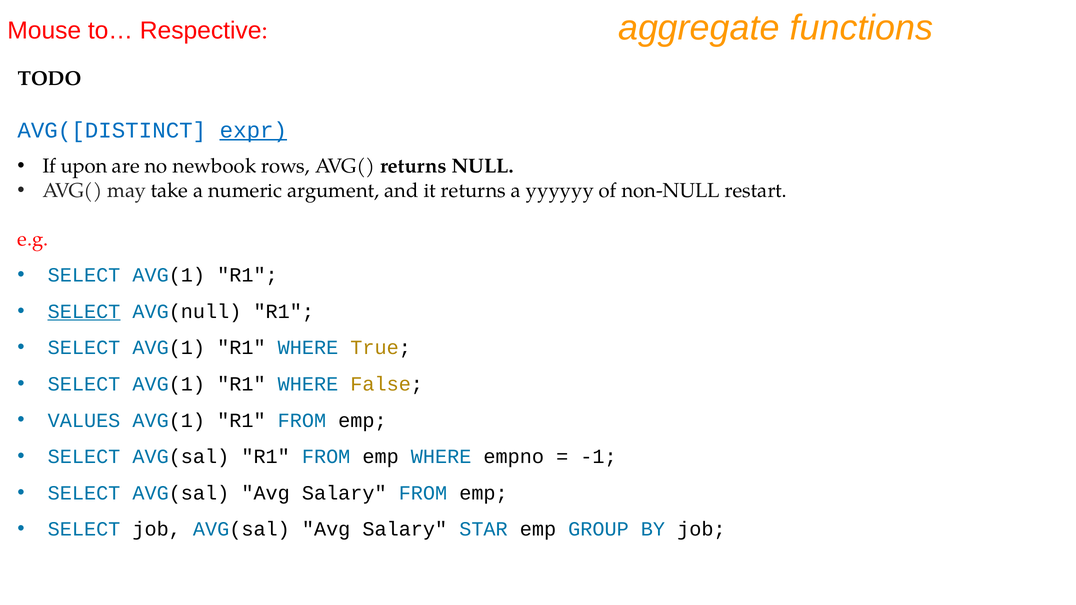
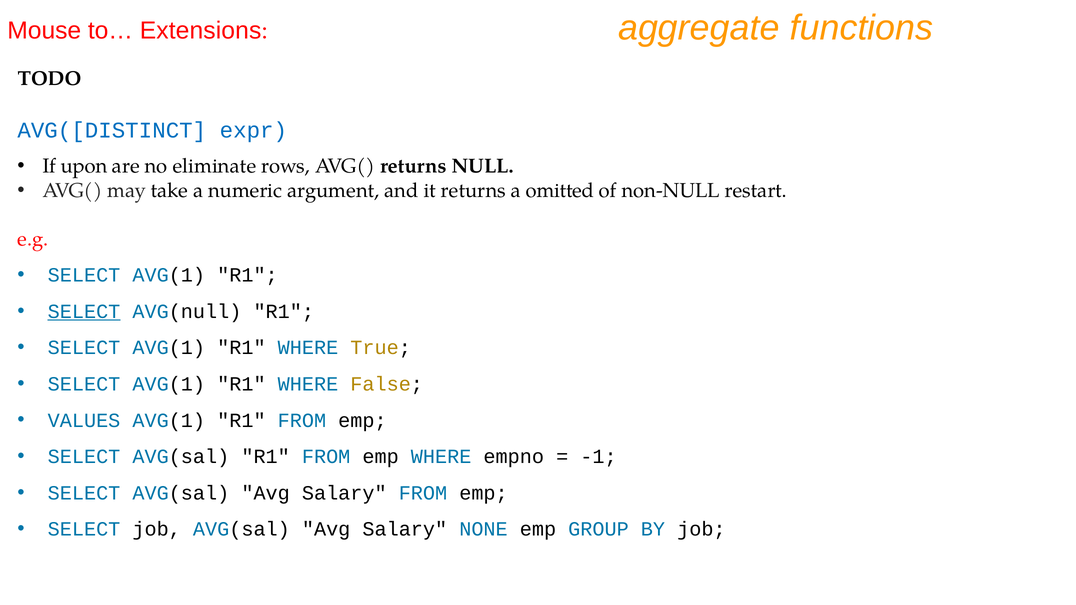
Respective: Respective -> Extensions
expr underline: present -> none
newbook: newbook -> eliminate
yyyyyy: yyyyyy -> omitted
STAR: STAR -> NONE
